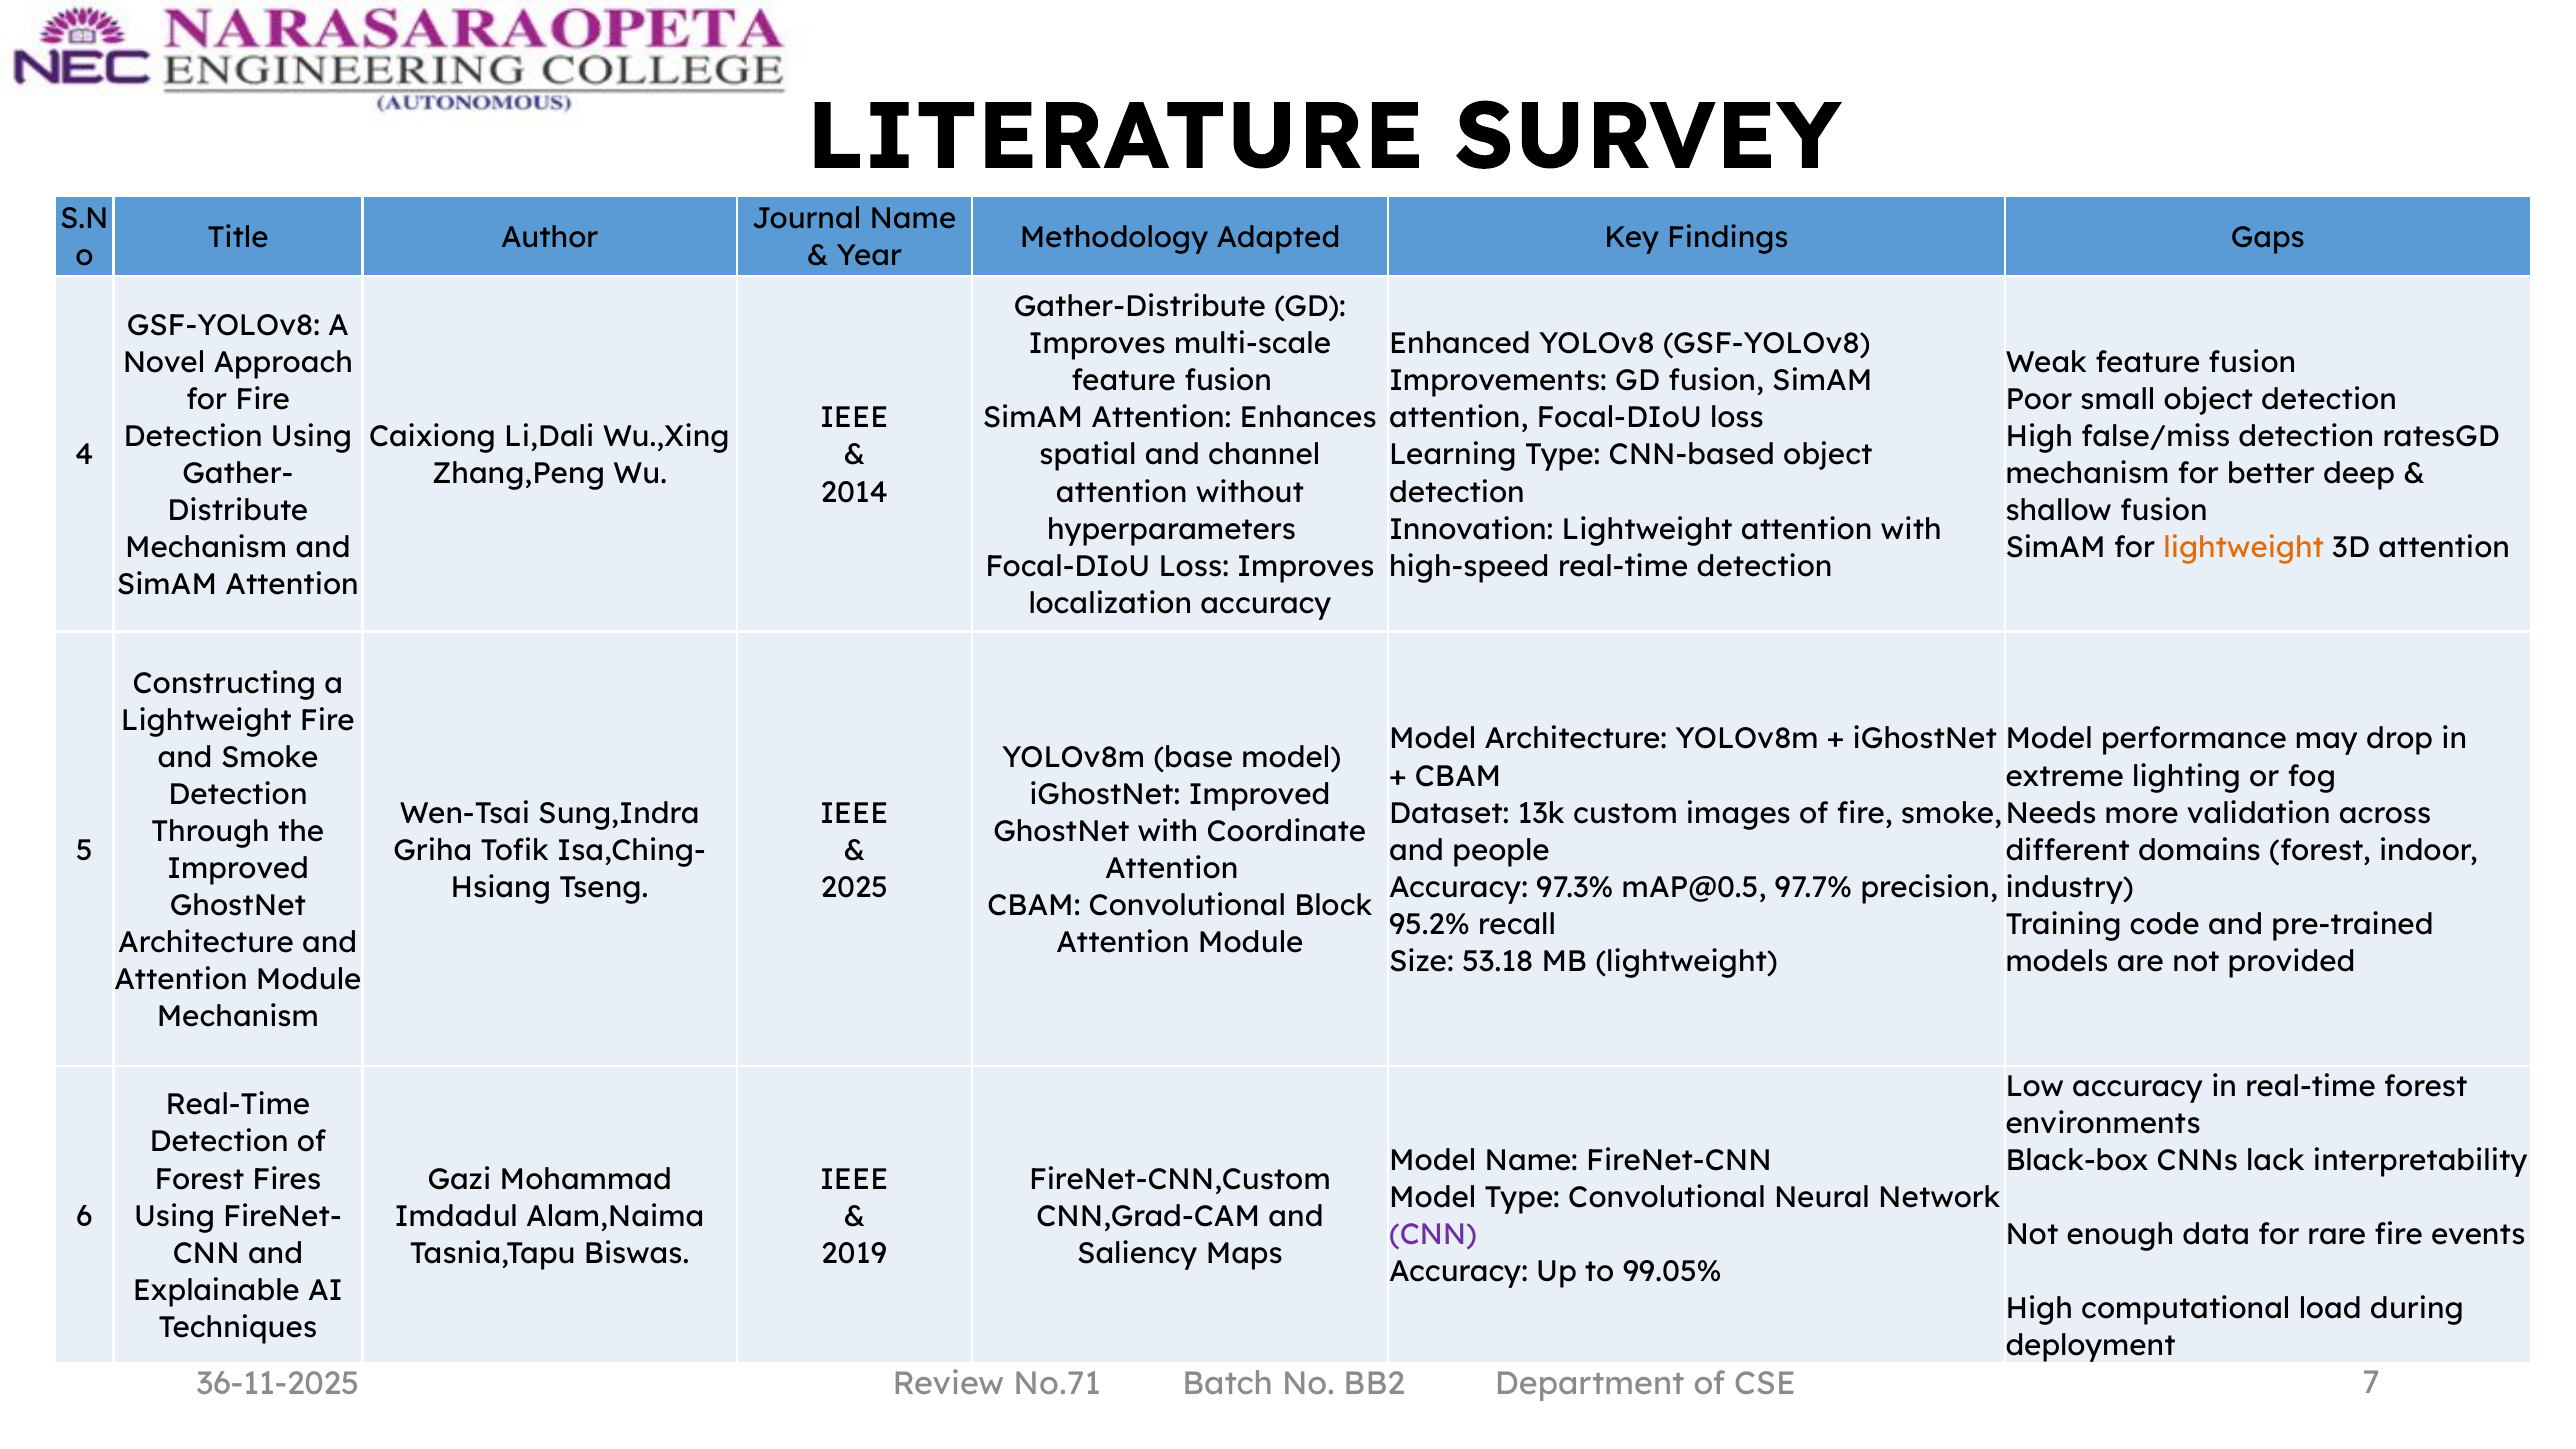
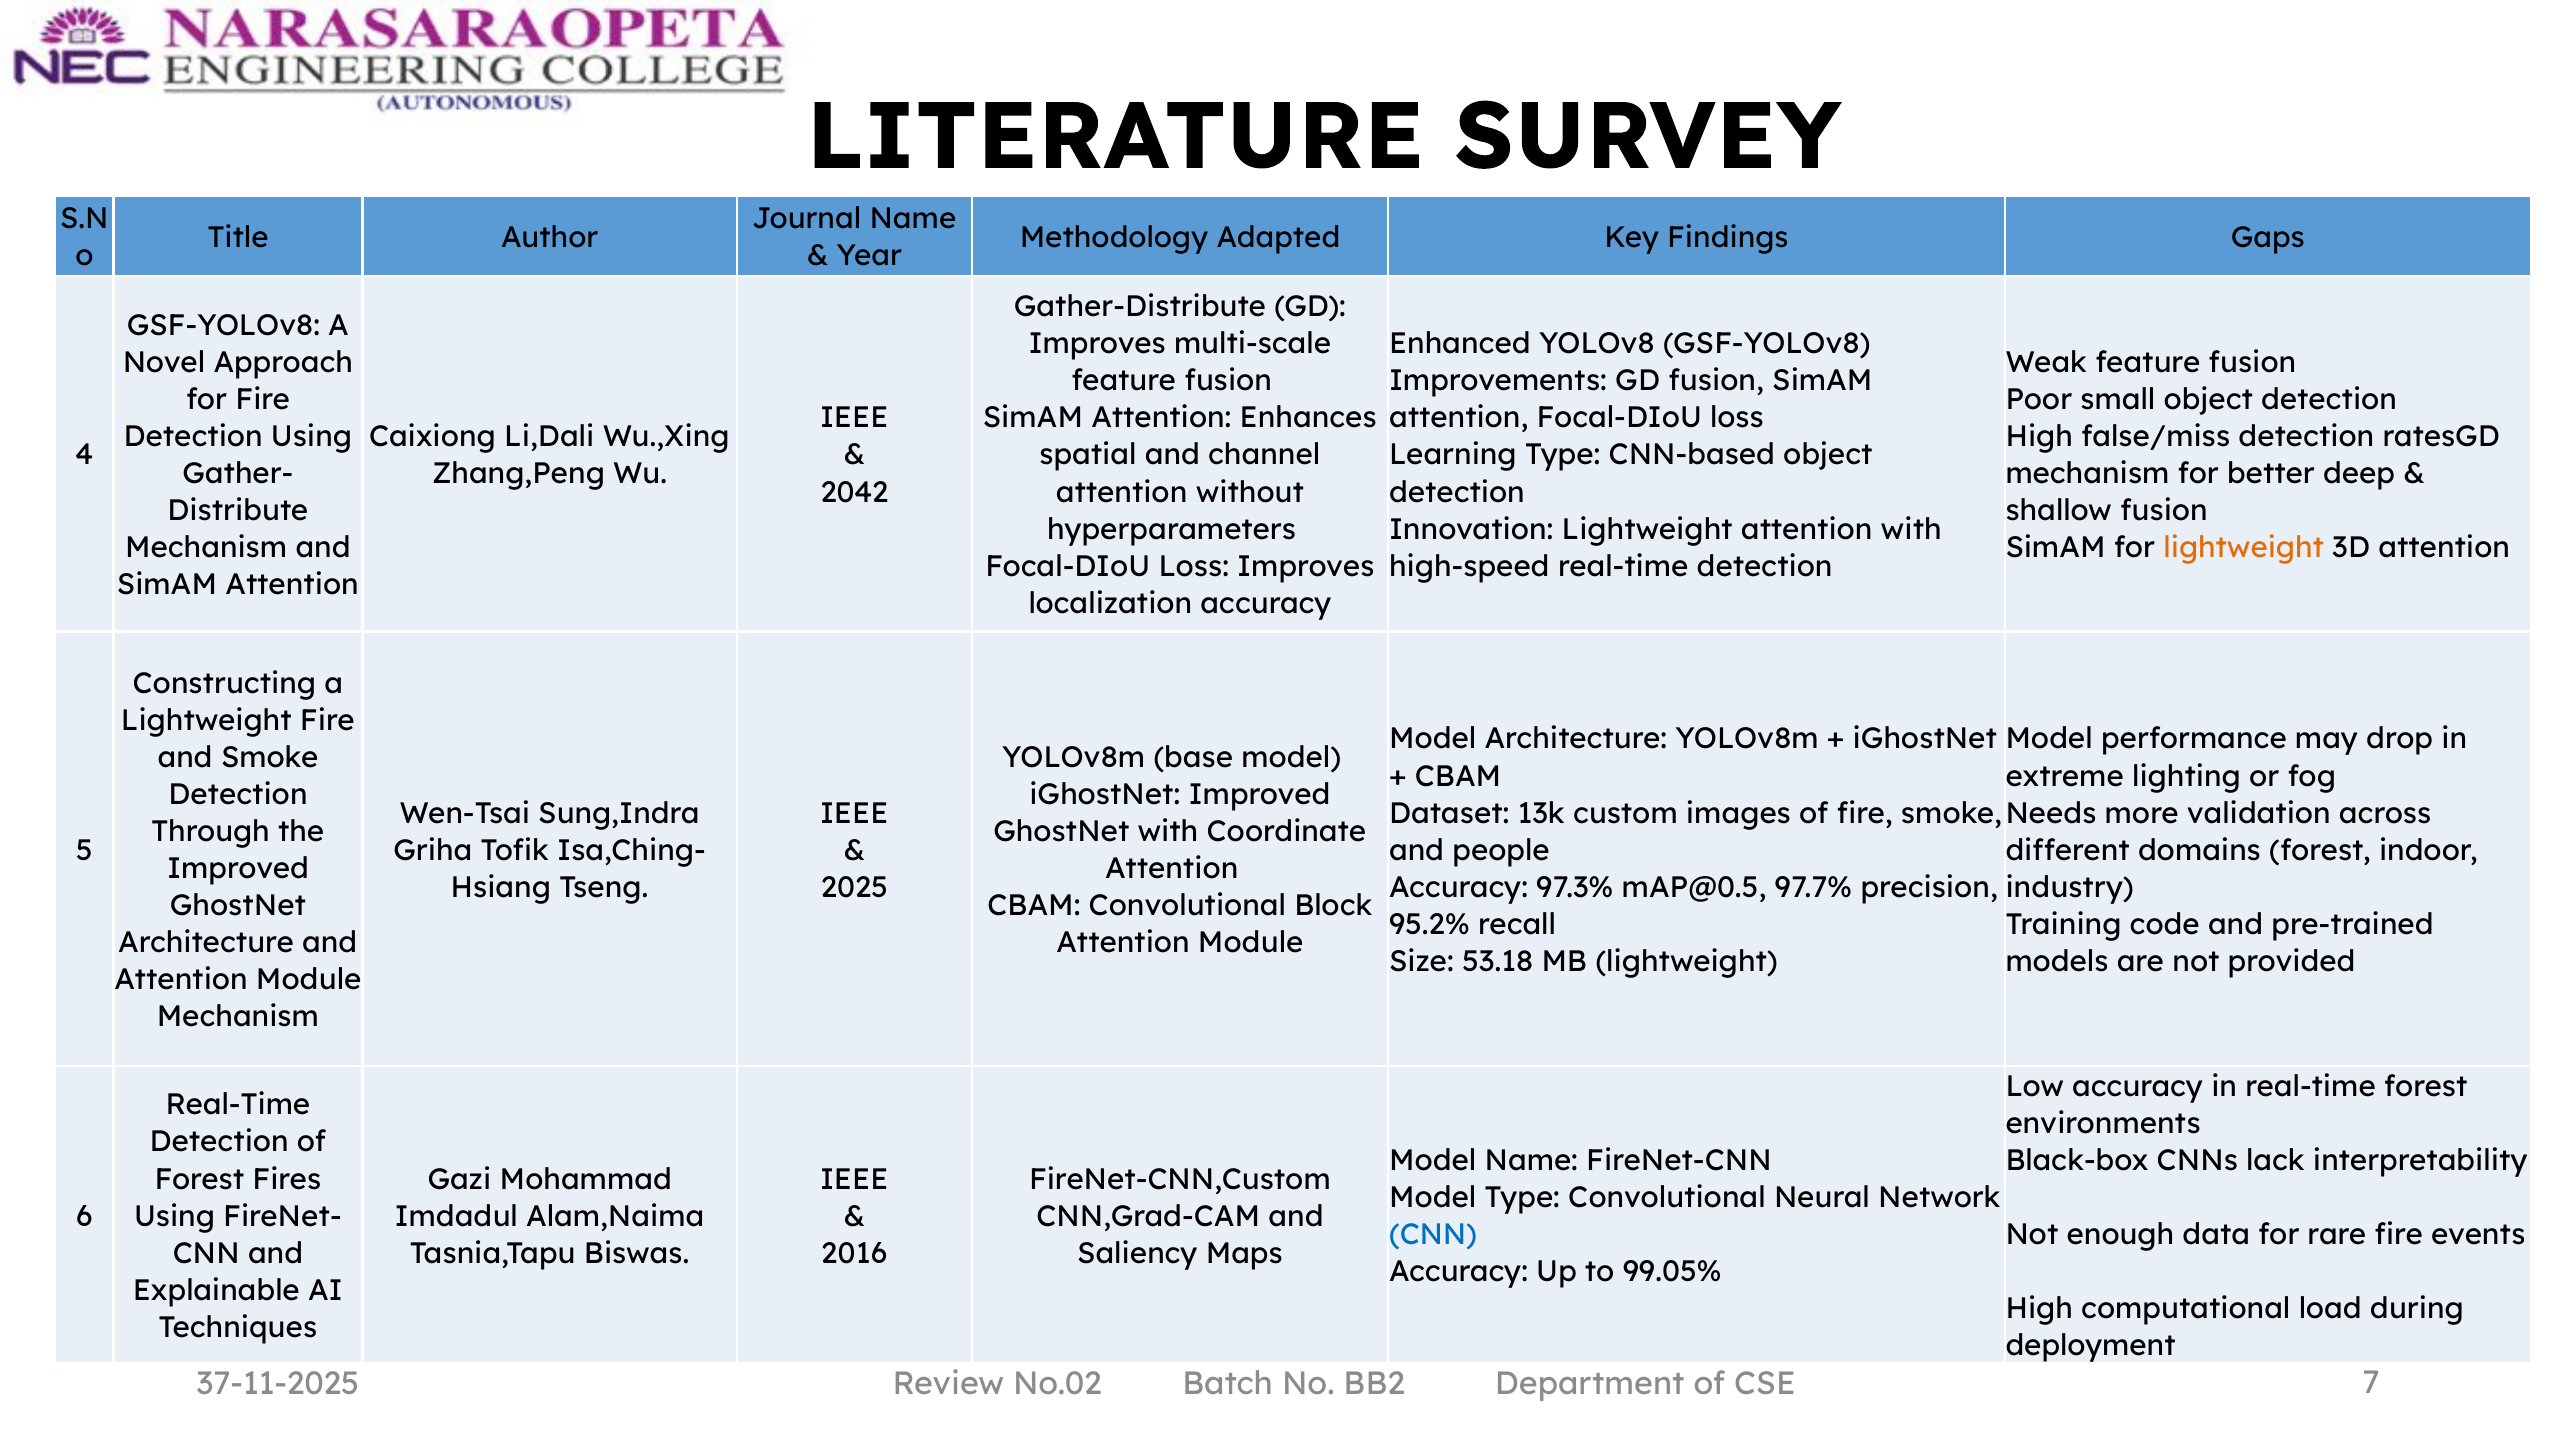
2014: 2014 -> 2042
CNN at (1433, 1235) colour: purple -> blue
2019: 2019 -> 2016
36-11-2025: 36-11-2025 -> 37-11-2025
No.71: No.71 -> No.02
